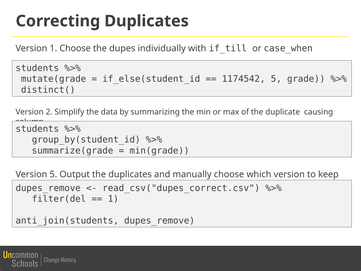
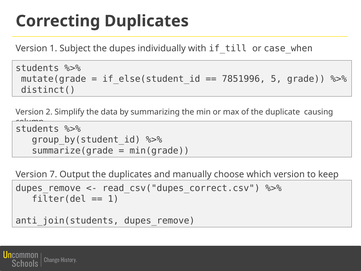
1 Choose: Choose -> Subject
1174542: 1174542 -> 7851996
Version 5: 5 -> 7
